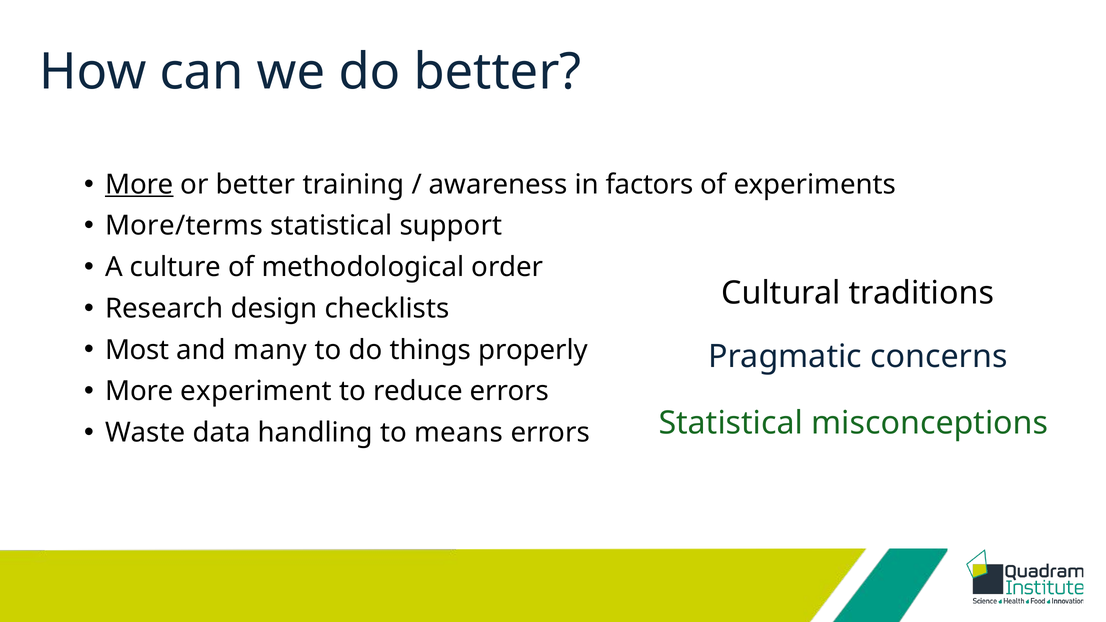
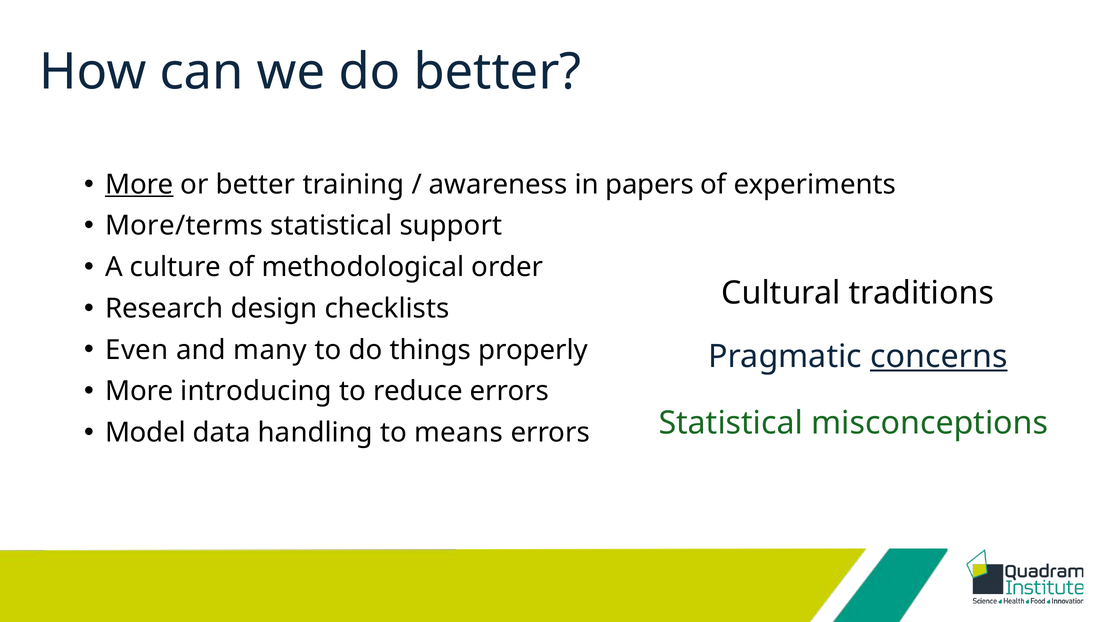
factors: factors -> papers
Most: Most -> Even
concerns underline: none -> present
experiment: experiment -> introducing
Waste: Waste -> Model
